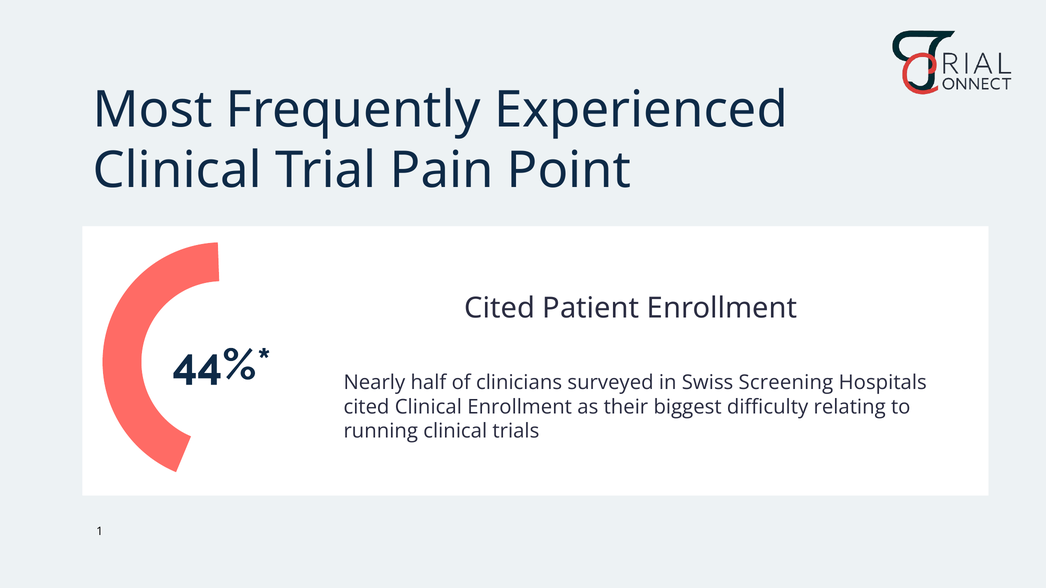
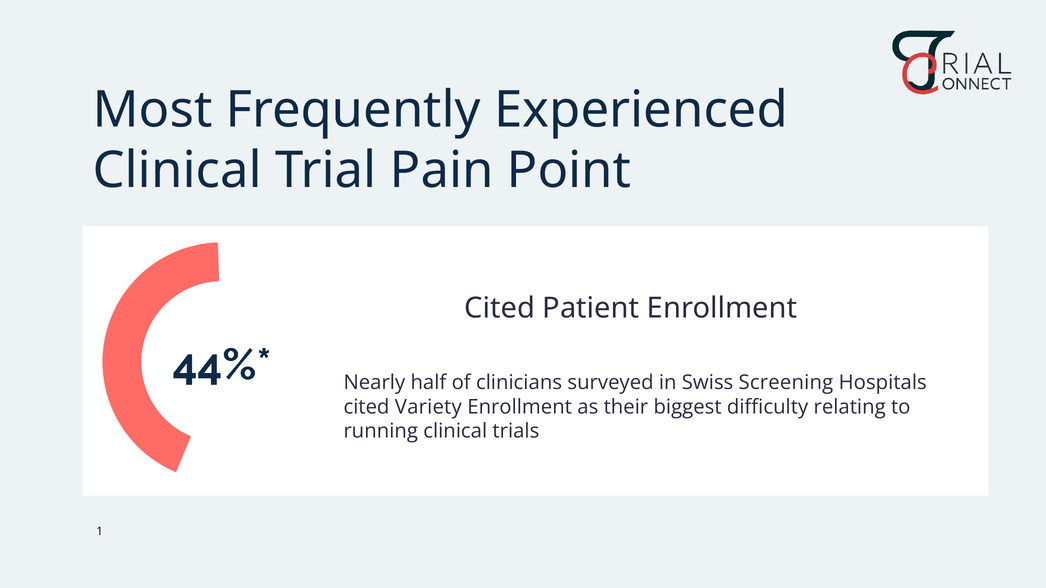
cited Clinical: Clinical -> Variety
